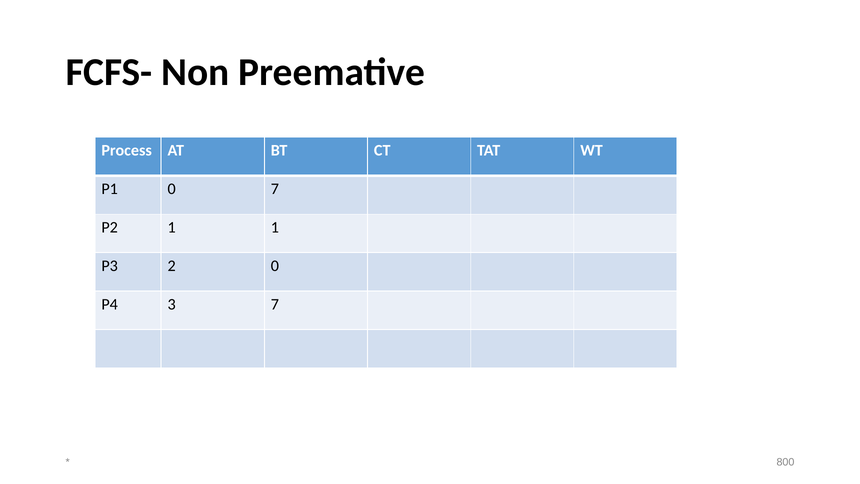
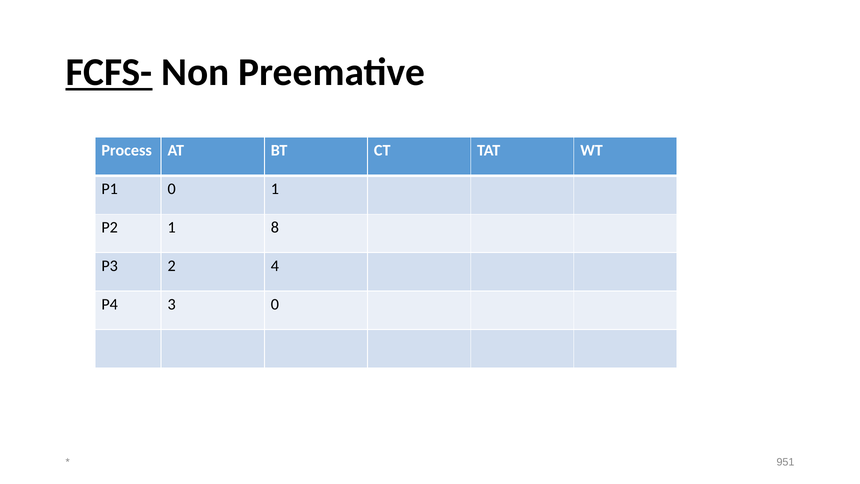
FCFS- underline: none -> present
0 7: 7 -> 1
1 1: 1 -> 8
2 0: 0 -> 4
3 7: 7 -> 0
800: 800 -> 951
